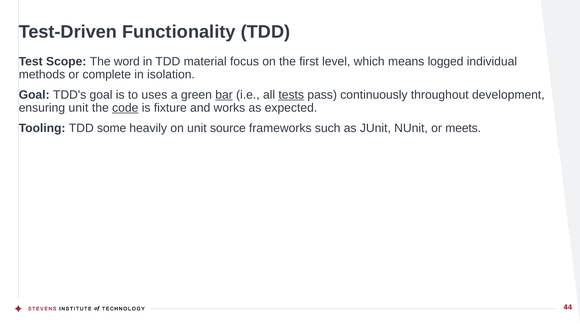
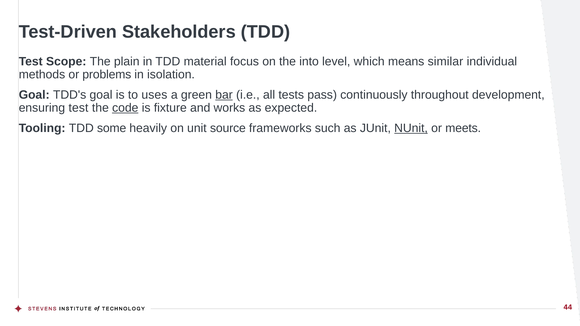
Functionality: Functionality -> Stakeholders
word: word -> plain
first: first -> into
logged: logged -> similar
complete: complete -> problems
tests underline: present -> none
ensuring unit: unit -> test
NUnit underline: none -> present
